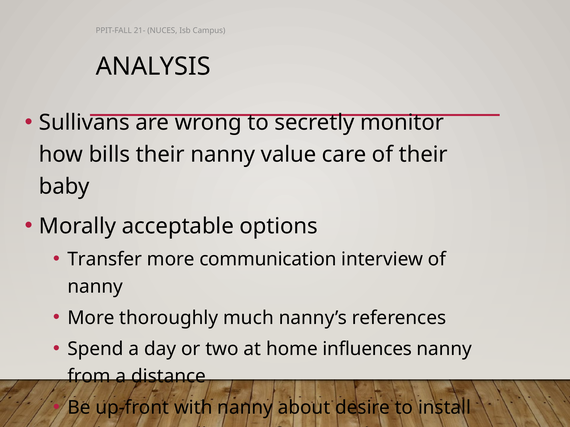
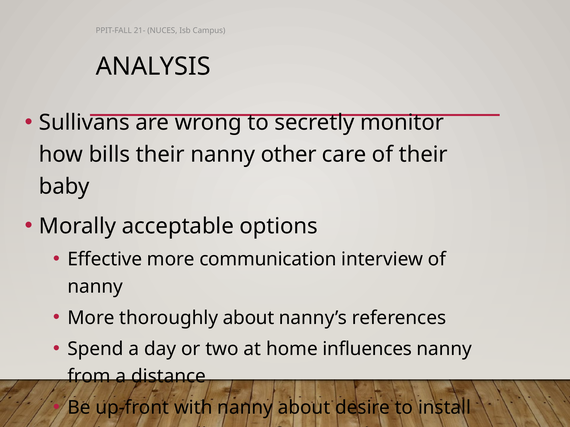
value: value -> other
Transfer: Transfer -> Effective
thoroughly much: much -> about
